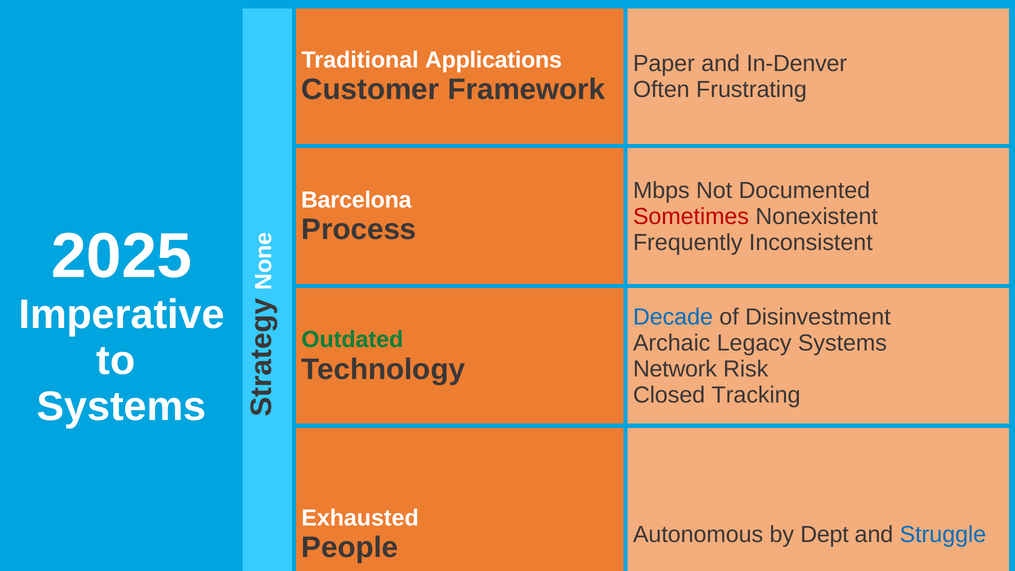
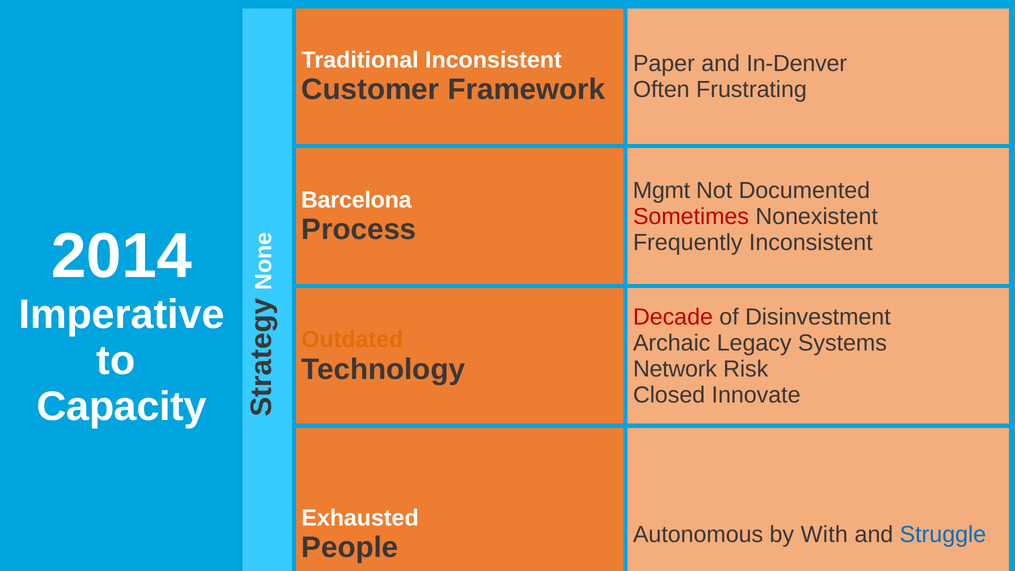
Traditional Applications: Applications -> Inconsistent
Mbps: Mbps -> Mgmt
2025: 2025 -> 2014
Decade colour: blue -> red
Outdated colour: green -> orange
Tracking: Tracking -> Innovate
Systems at (122, 407): Systems -> Capacity
Dept: Dept -> With
